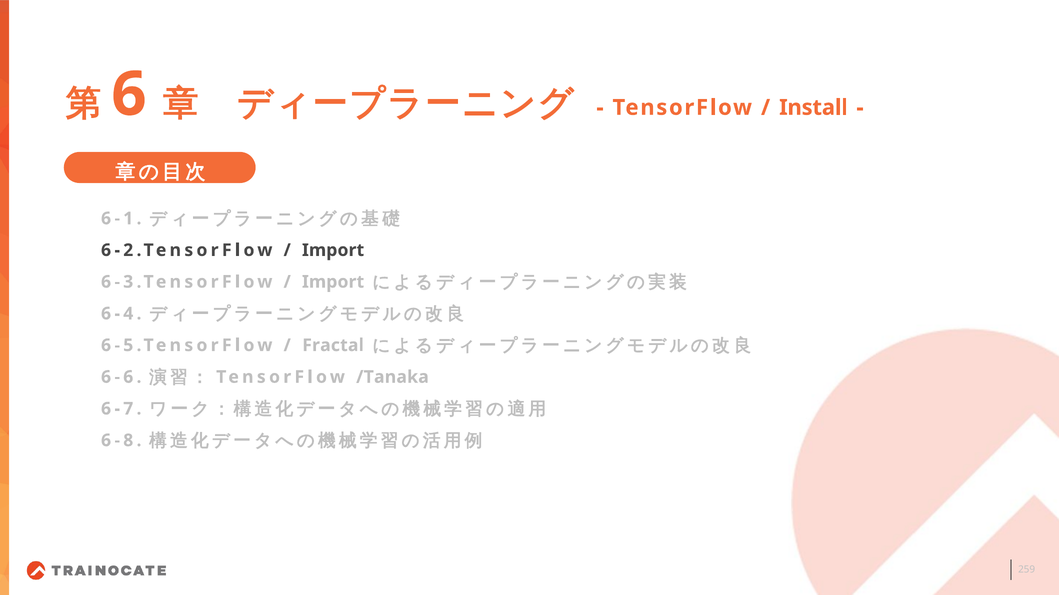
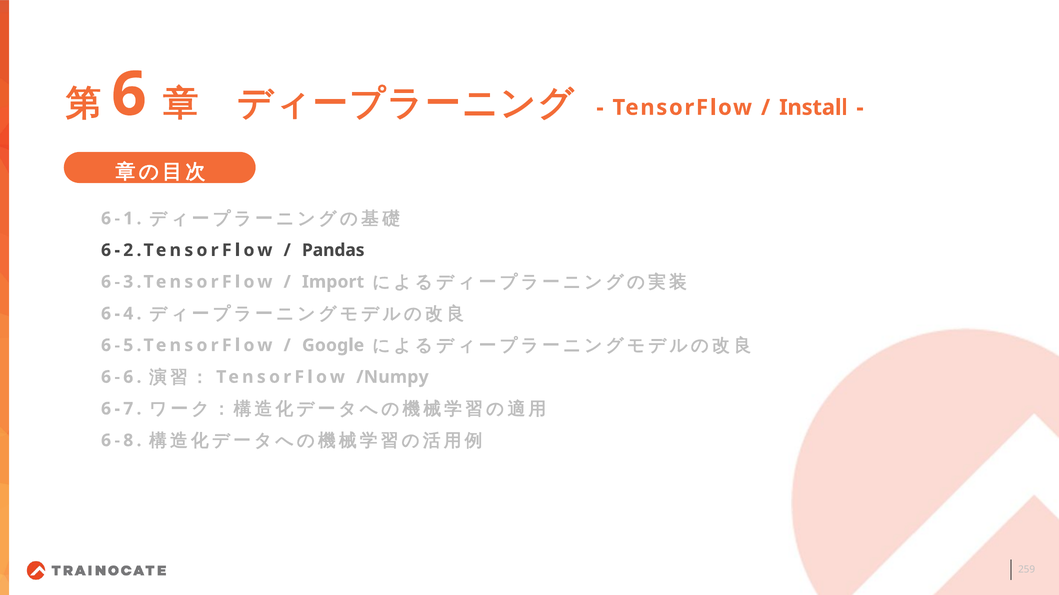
Import at (333, 250): Import -> Pandas
Fractal: Fractal -> Google
/Tanaka: /Tanaka -> /Numpy
